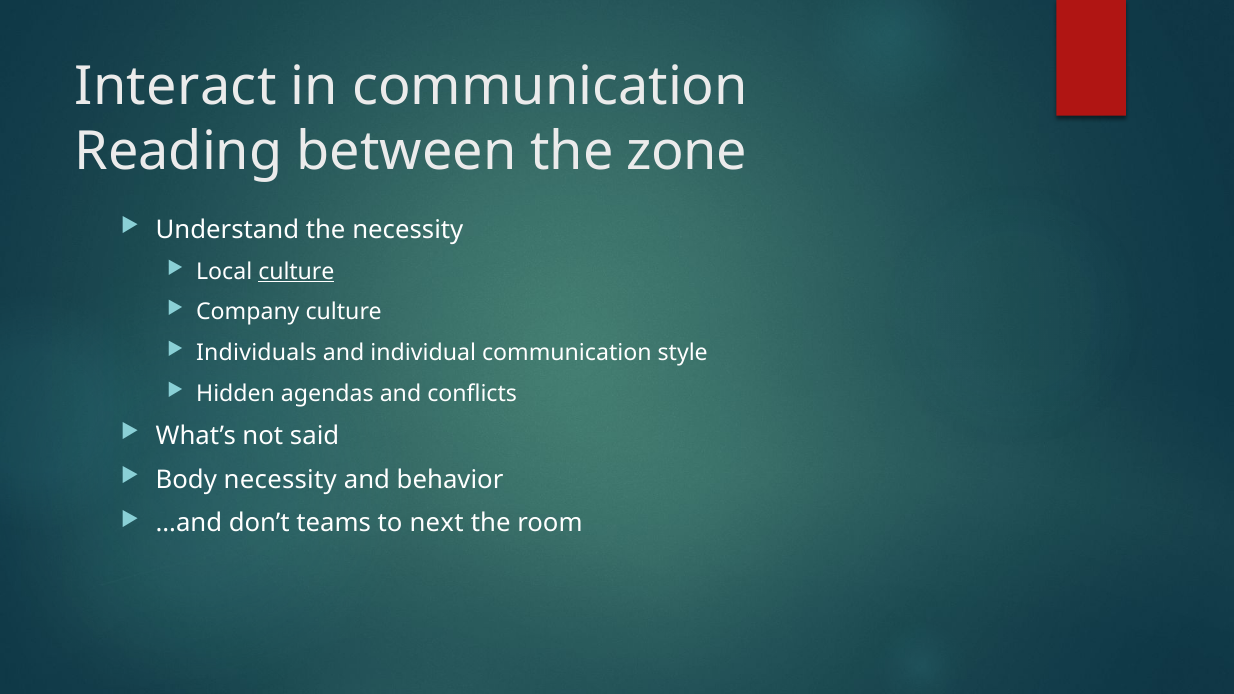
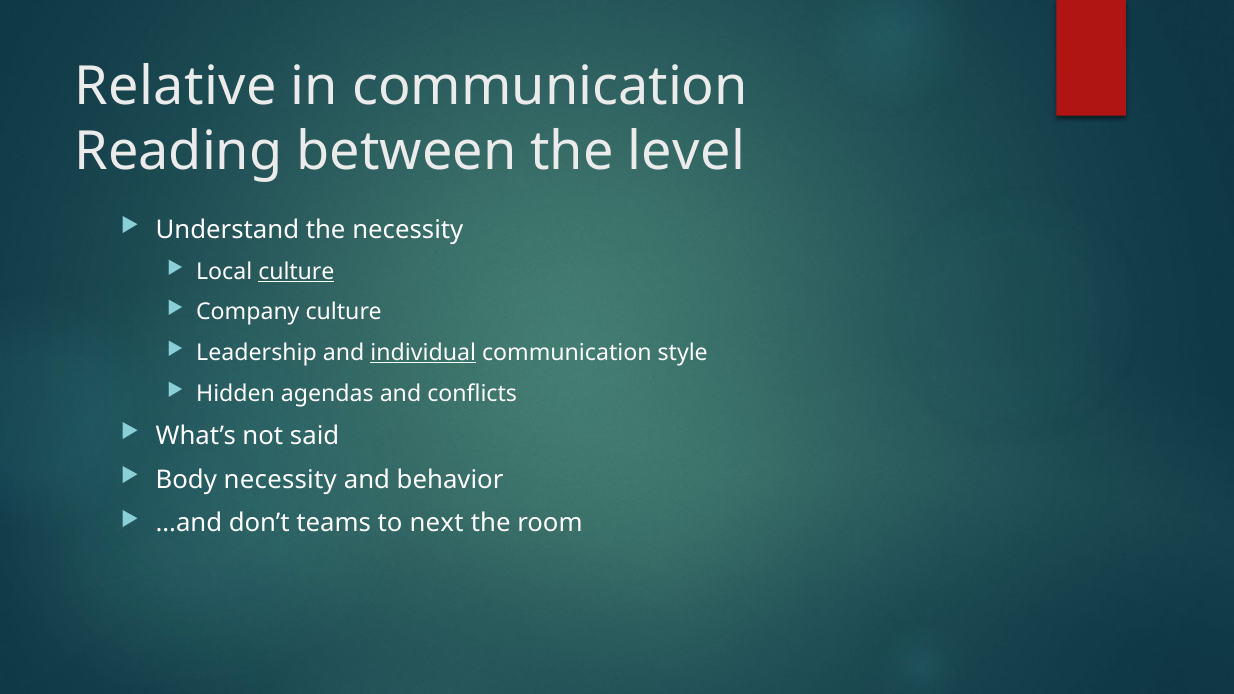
Interact: Interact -> Relative
zone: zone -> level
Individuals: Individuals -> Leadership
individual underline: none -> present
